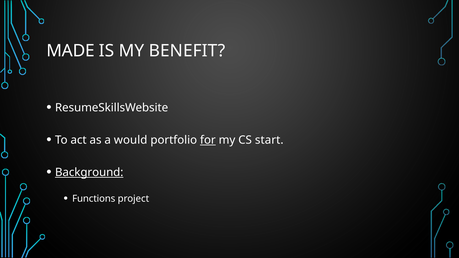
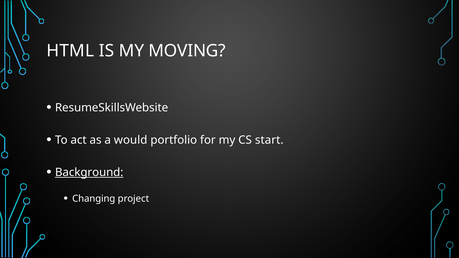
MADE: MADE -> HTML
BENEFIT: BENEFIT -> MOVING
for underline: present -> none
Functions: Functions -> Changing
